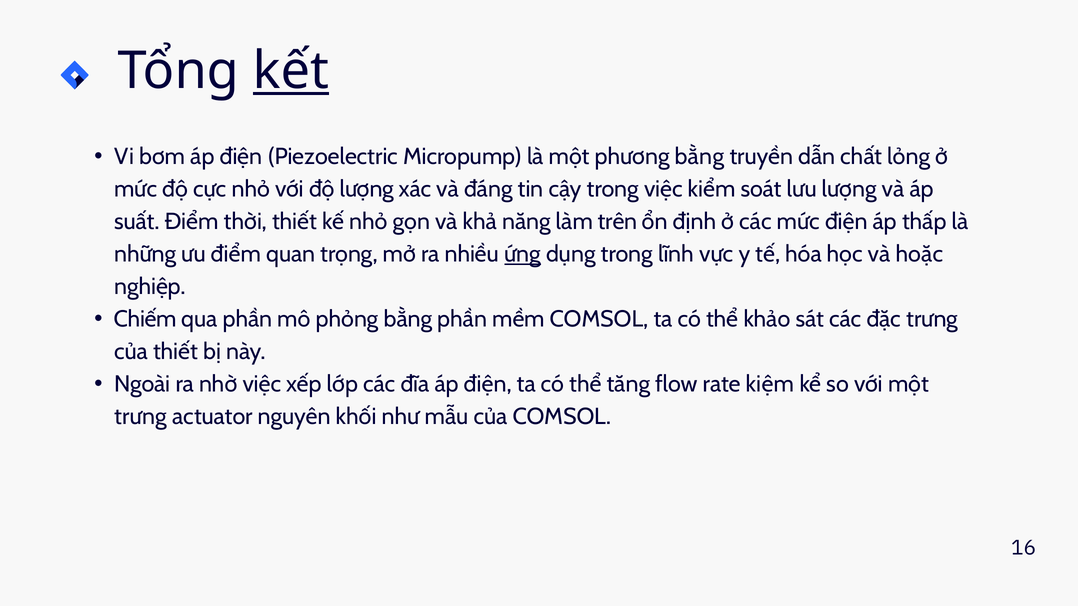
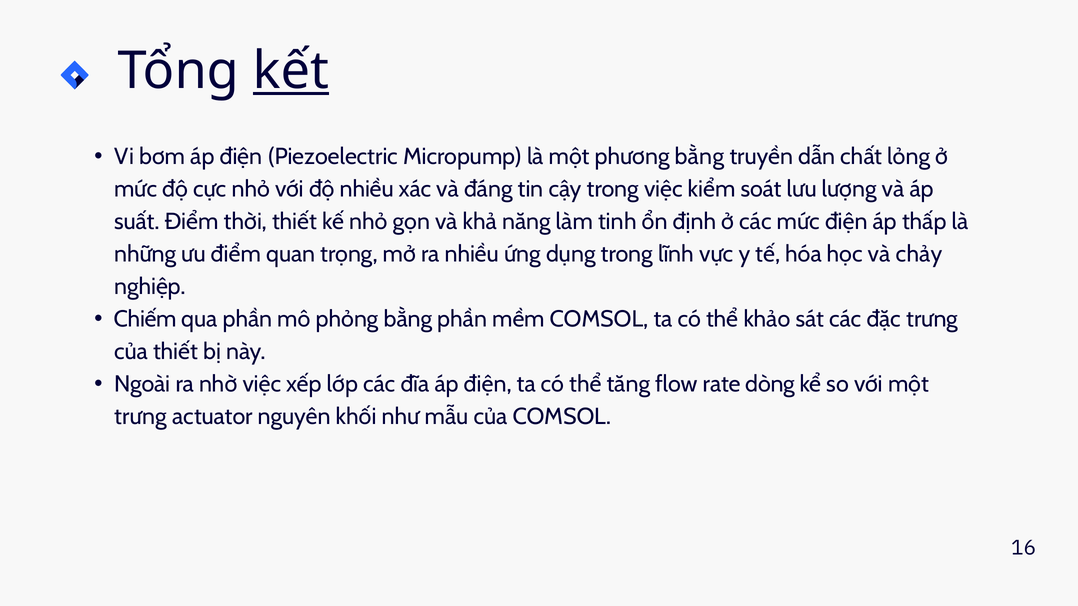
độ lượng: lượng -> nhiều
trên: trên -> tinh
ứng underline: present -> none
hoặc: hoặc -> chảy
kiệm: kiệm -> dòng
